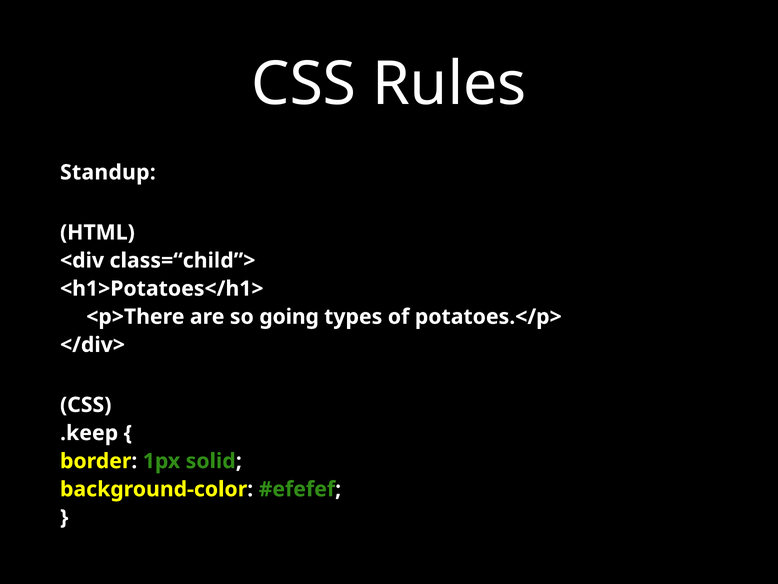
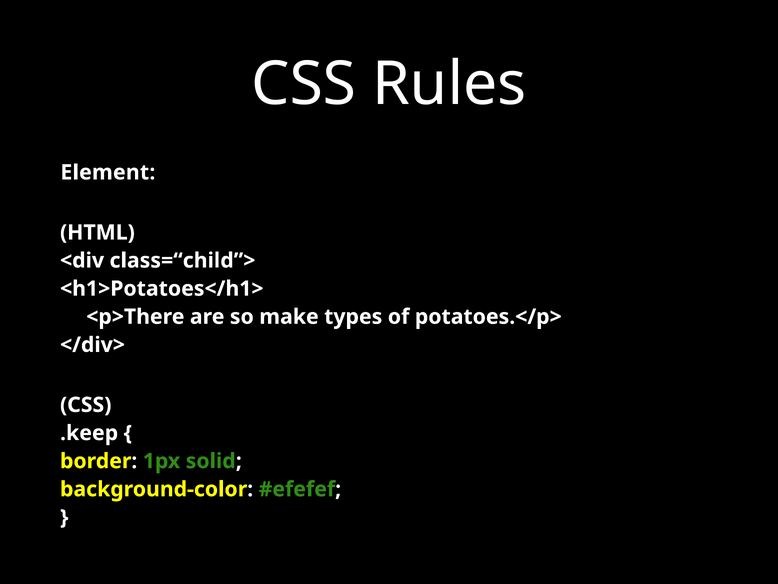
Standup: Standup -> Element
going: going -> make
